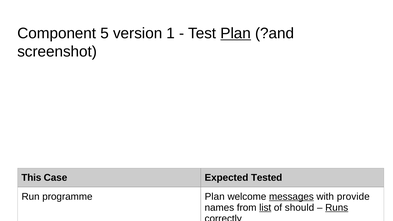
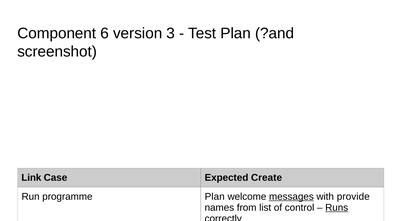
5: 5 -> 6
1: 1 -> 3
Plan at (236, 33) underline: present -> none
This: This -> Link
Tested: Tested -> Create
list underline: present -> none
should: should -> control
